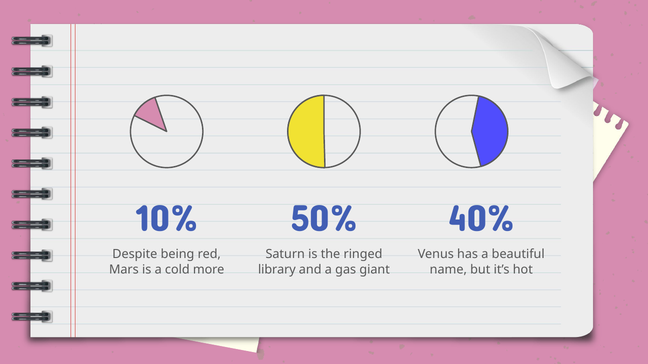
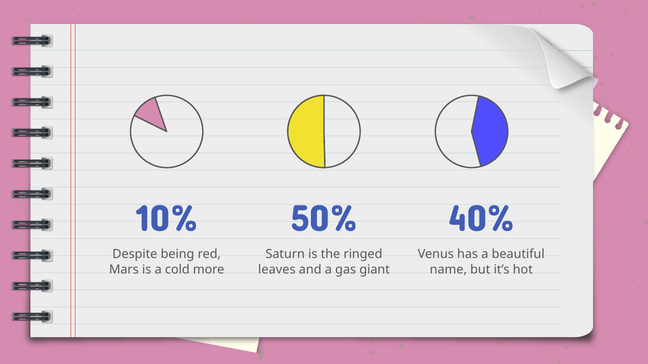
library: library -> leaves
